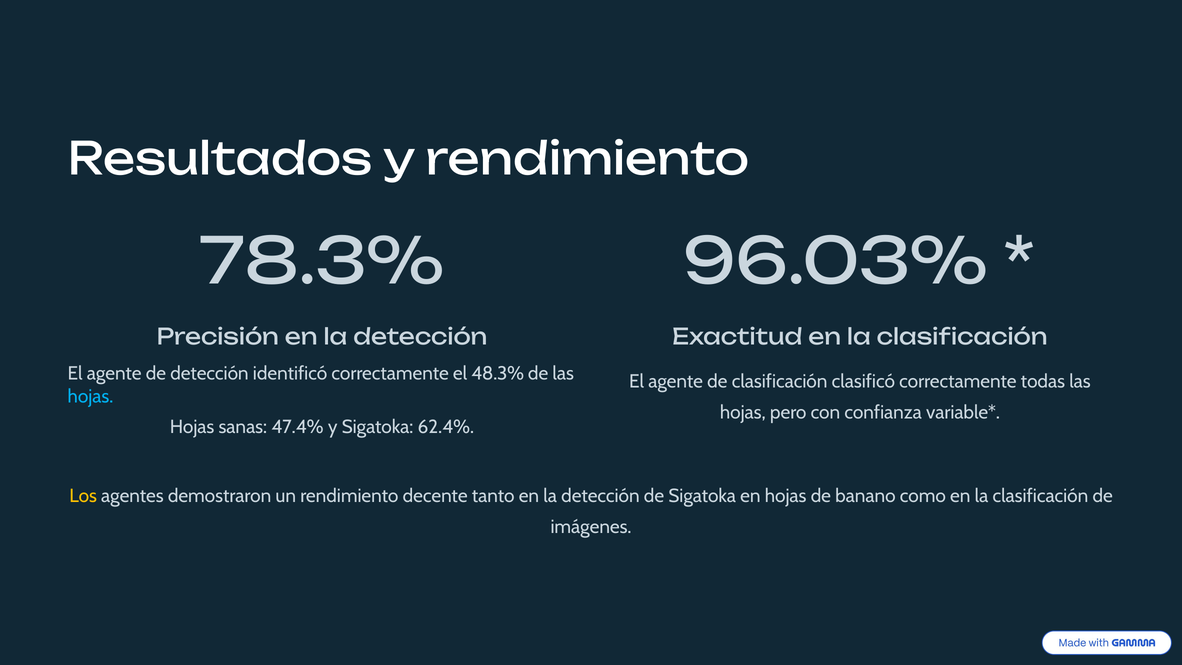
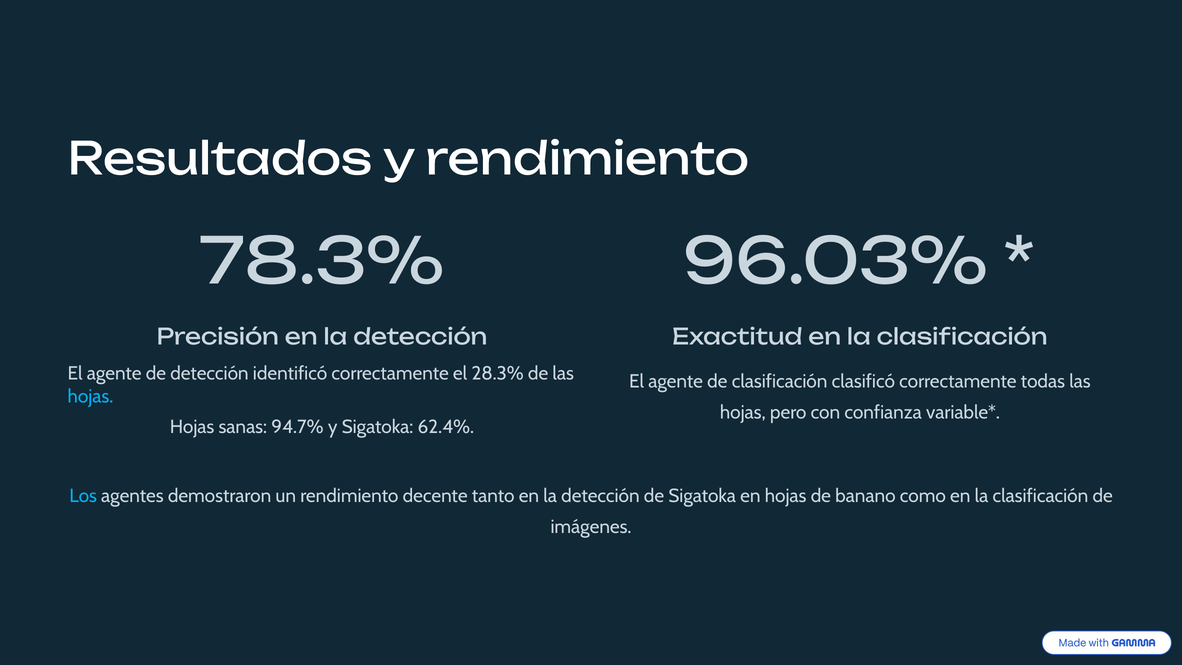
48.3%: 48.3% -> 28.3%
47.4%: 47.4% -> 94.7%
Los colour: yellow -> light blue
